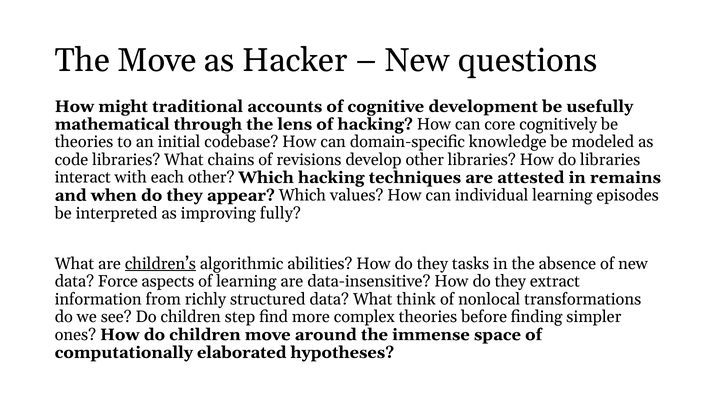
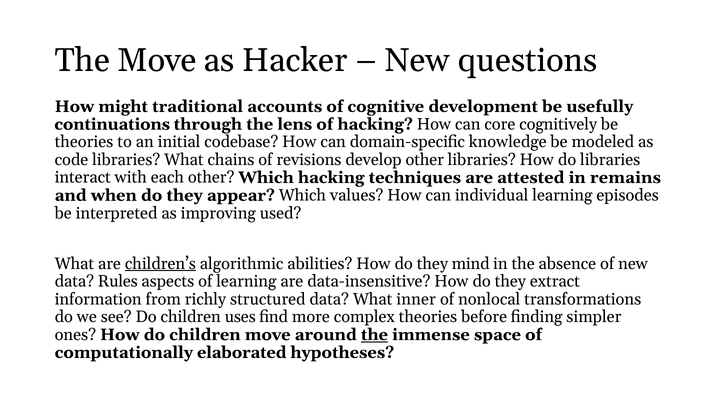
mathematical: mathematical -> continuations
fully: fully -> used
tasks: tasks -> mind
Force: Force -> Rules
think: think -> inner
step: step -> uses
the at (374, 334) underline: none -> present
